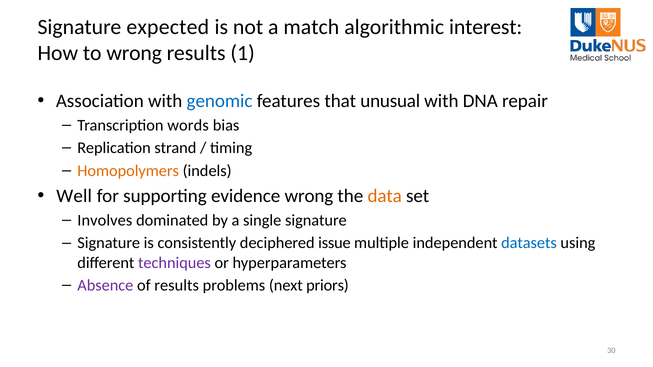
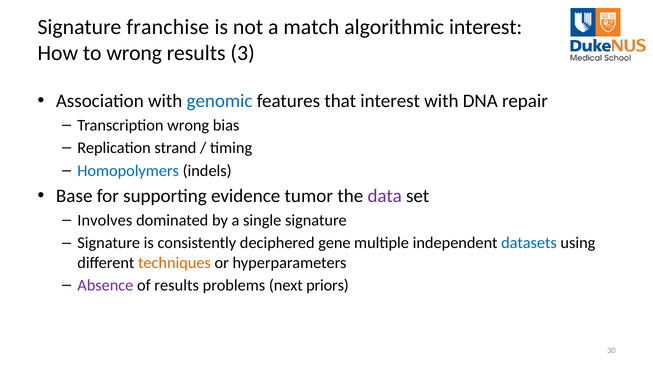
expected: expected -> franchise
1: 1 -> 3
that unusual: unusual -> interest
Transcription words: words -> wrong
Homopolymers colour: orange -> blue
Well: Well -> Base
evidence wrong: wrong -> tumor
data colour: orange -> purple
issue: issue -> gene
techniques colour: purple -> orange
